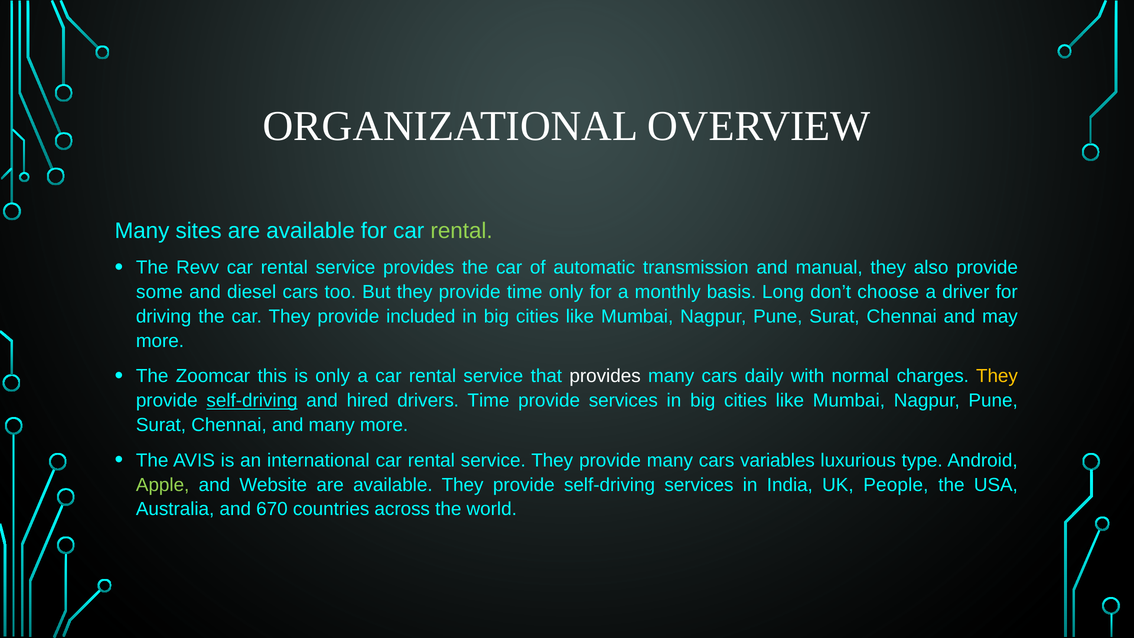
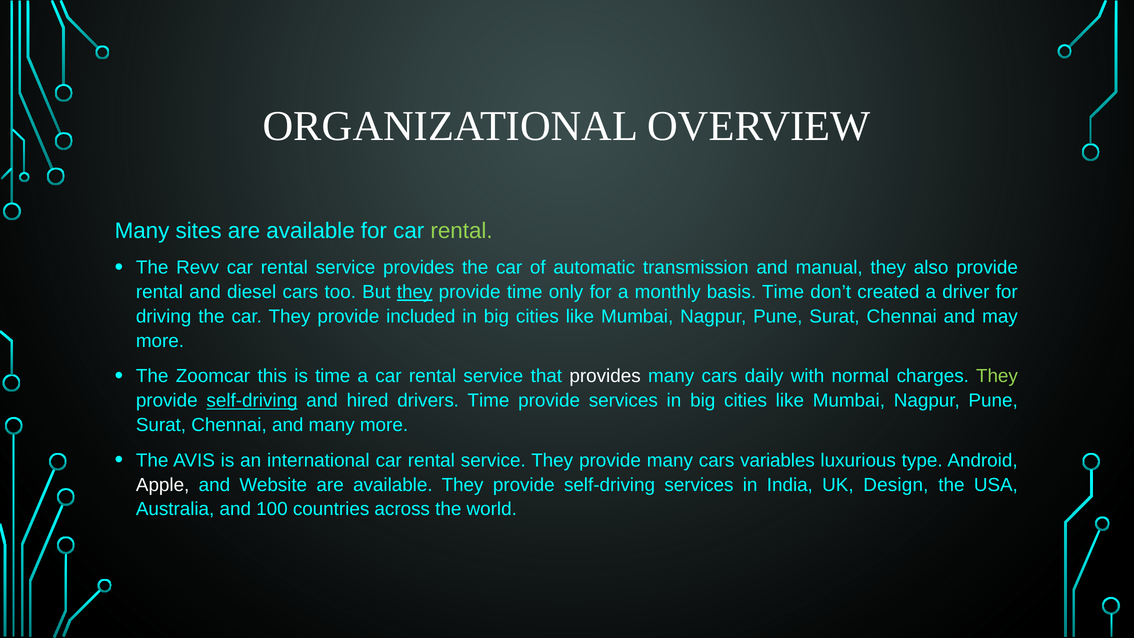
some at (159, 292): some -> rental
they at (415, 292) underline: none -> present
basis Long: Long -> Time
choose: choose -> created
is only: only -> time
They at (997, 376) colour: yellow -> light green
Apple colour: light green -> white
People: People -> Design
670: 670 -> 100
